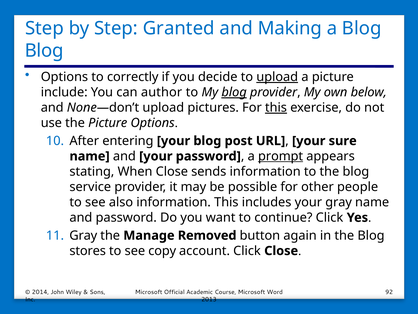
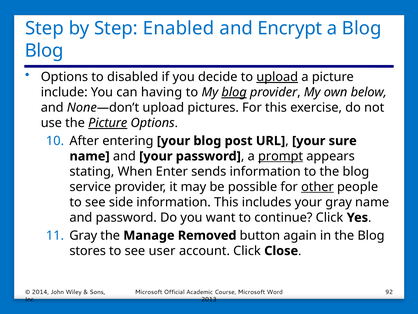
Granted: Granted -> Enabled
Making: Making -> Encrypt
correctly: correctly -> disabled
author: author -> having
this at (276, 107) underline: present -> none
Picture at (108, 123) underline: none -> present
When Close: Close -> Enter
other underline: none -> present
also: also -> side
copy: copy -> user
